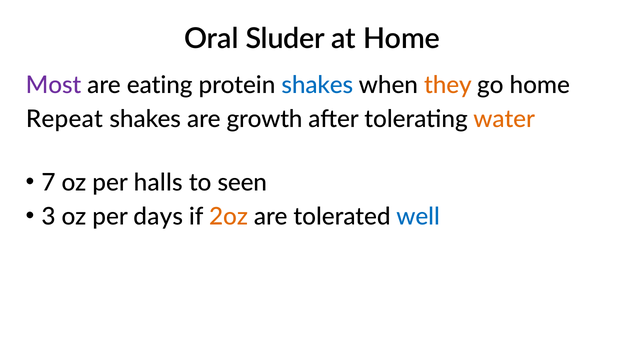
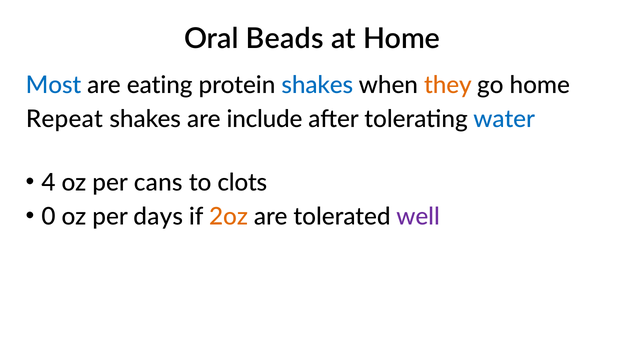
Sluder: Sluder -> Beads
Most colour: purple -> blue
growth: growth -> include
water colour: orange -> blue
7: 7 -> 4
halls: halls -> cans
seen: seen -> clots
3: 3 -> 0
well colour: blue -> purple
